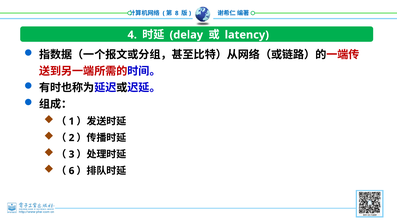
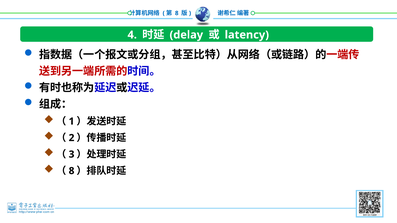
6 at (72, 171): 6 -> 8
